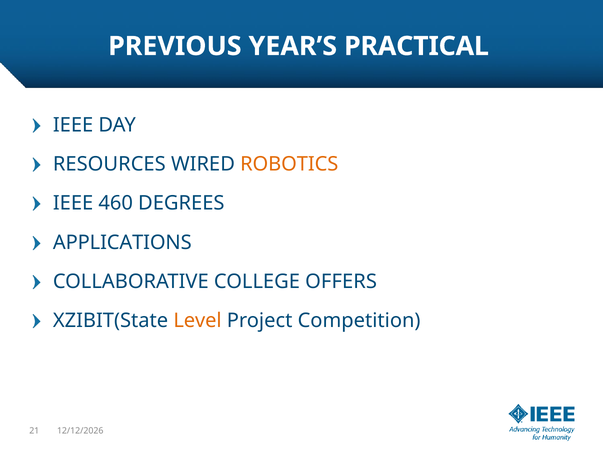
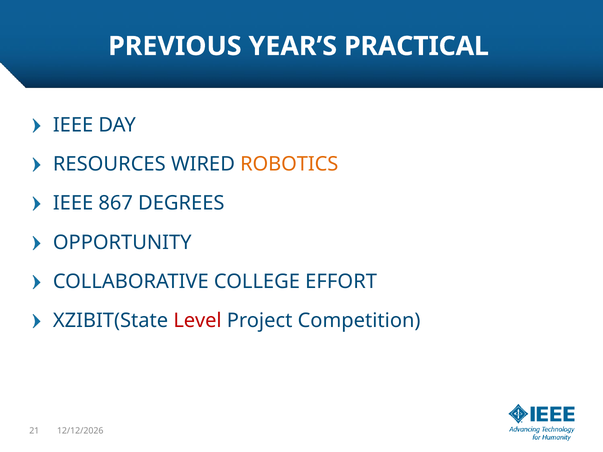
460: 460 -> 867
APPLICATIONS: APPLICATIONS -> OPPORTUNITY
OFFERS: OFFERS -> EFFORT
Level colour: orange -> red
